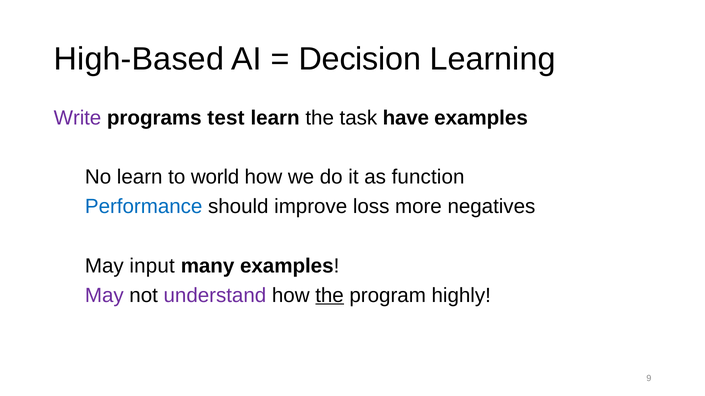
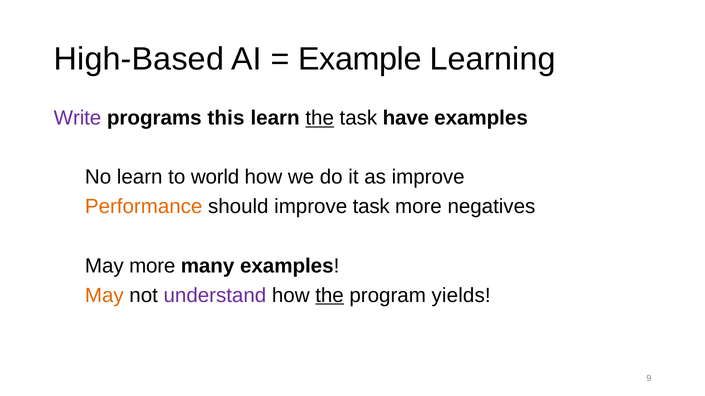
Decision: Decision -> Example
test: test -> this
the at (320, 118) underline: none -> present
as function: function -> improve
Performance colour: blue -> orange
improve loss: loss -> task
May input: input -> more
May at (104, 296) colour: purple -> orange
highly: highly -> yields
